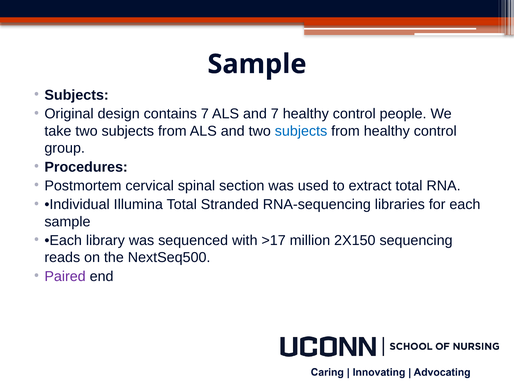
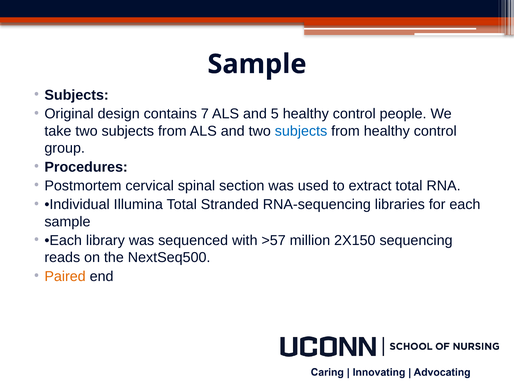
and 7: 7 -> 5
>17: >17 -> >57
Paired colour: purple -> orange
